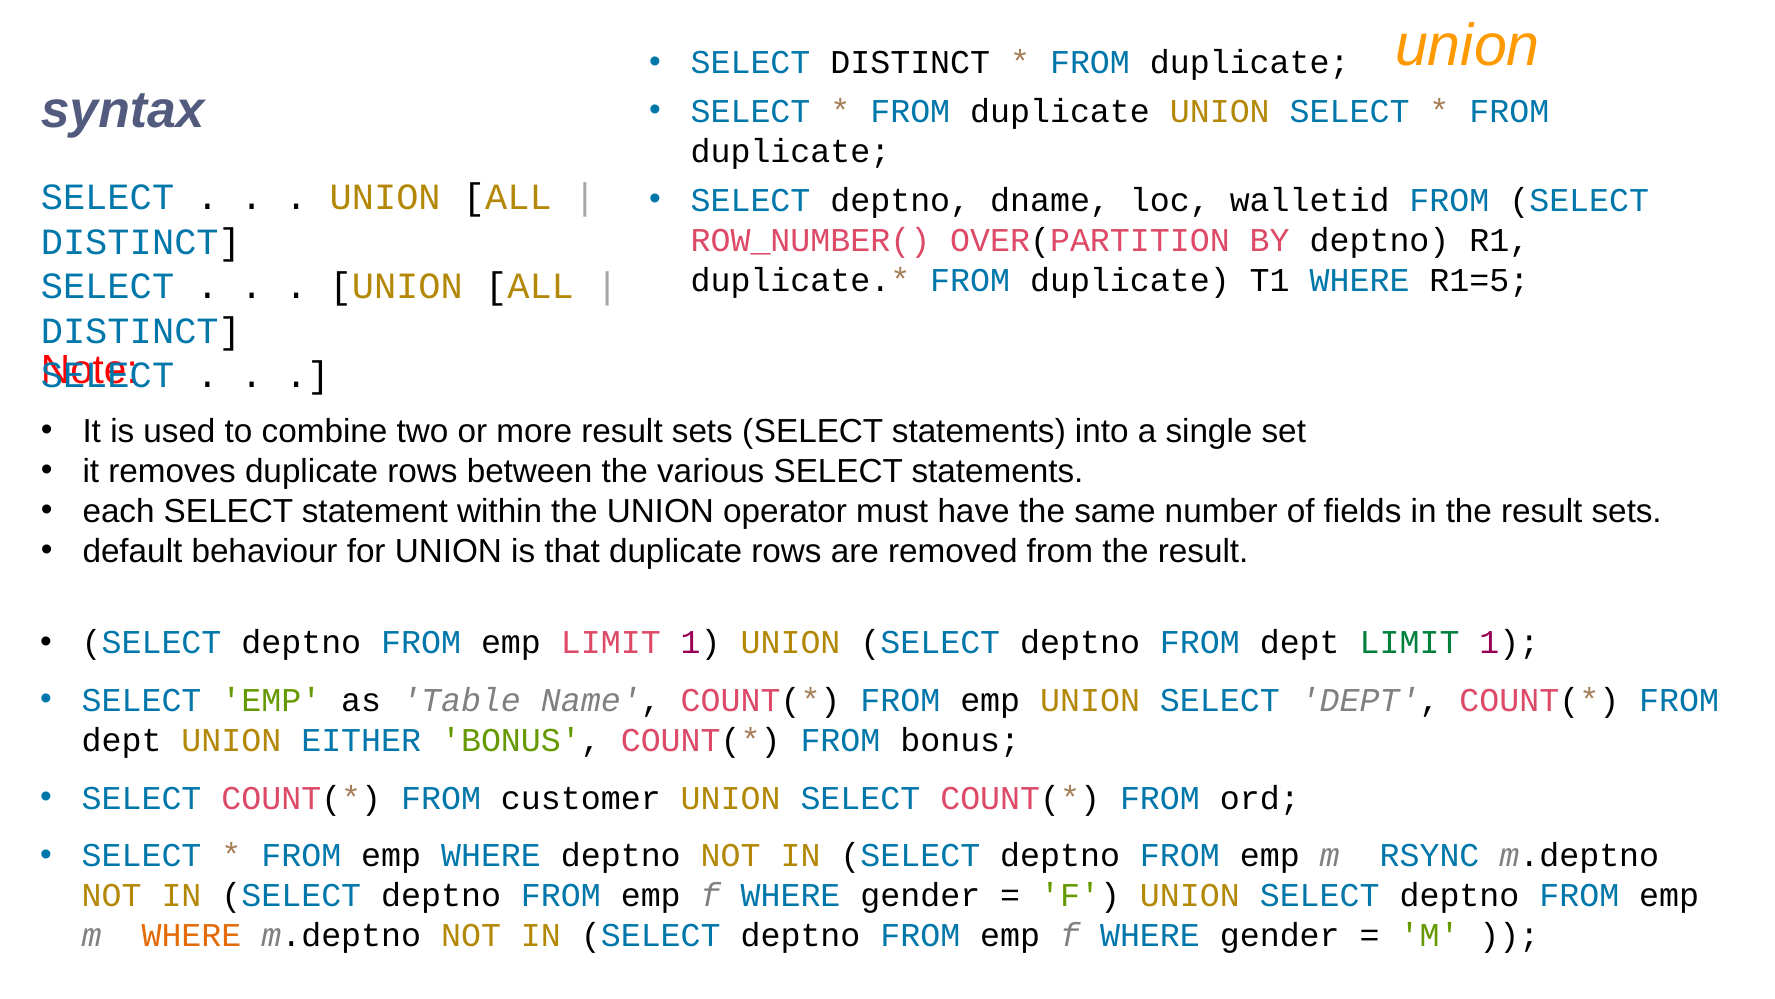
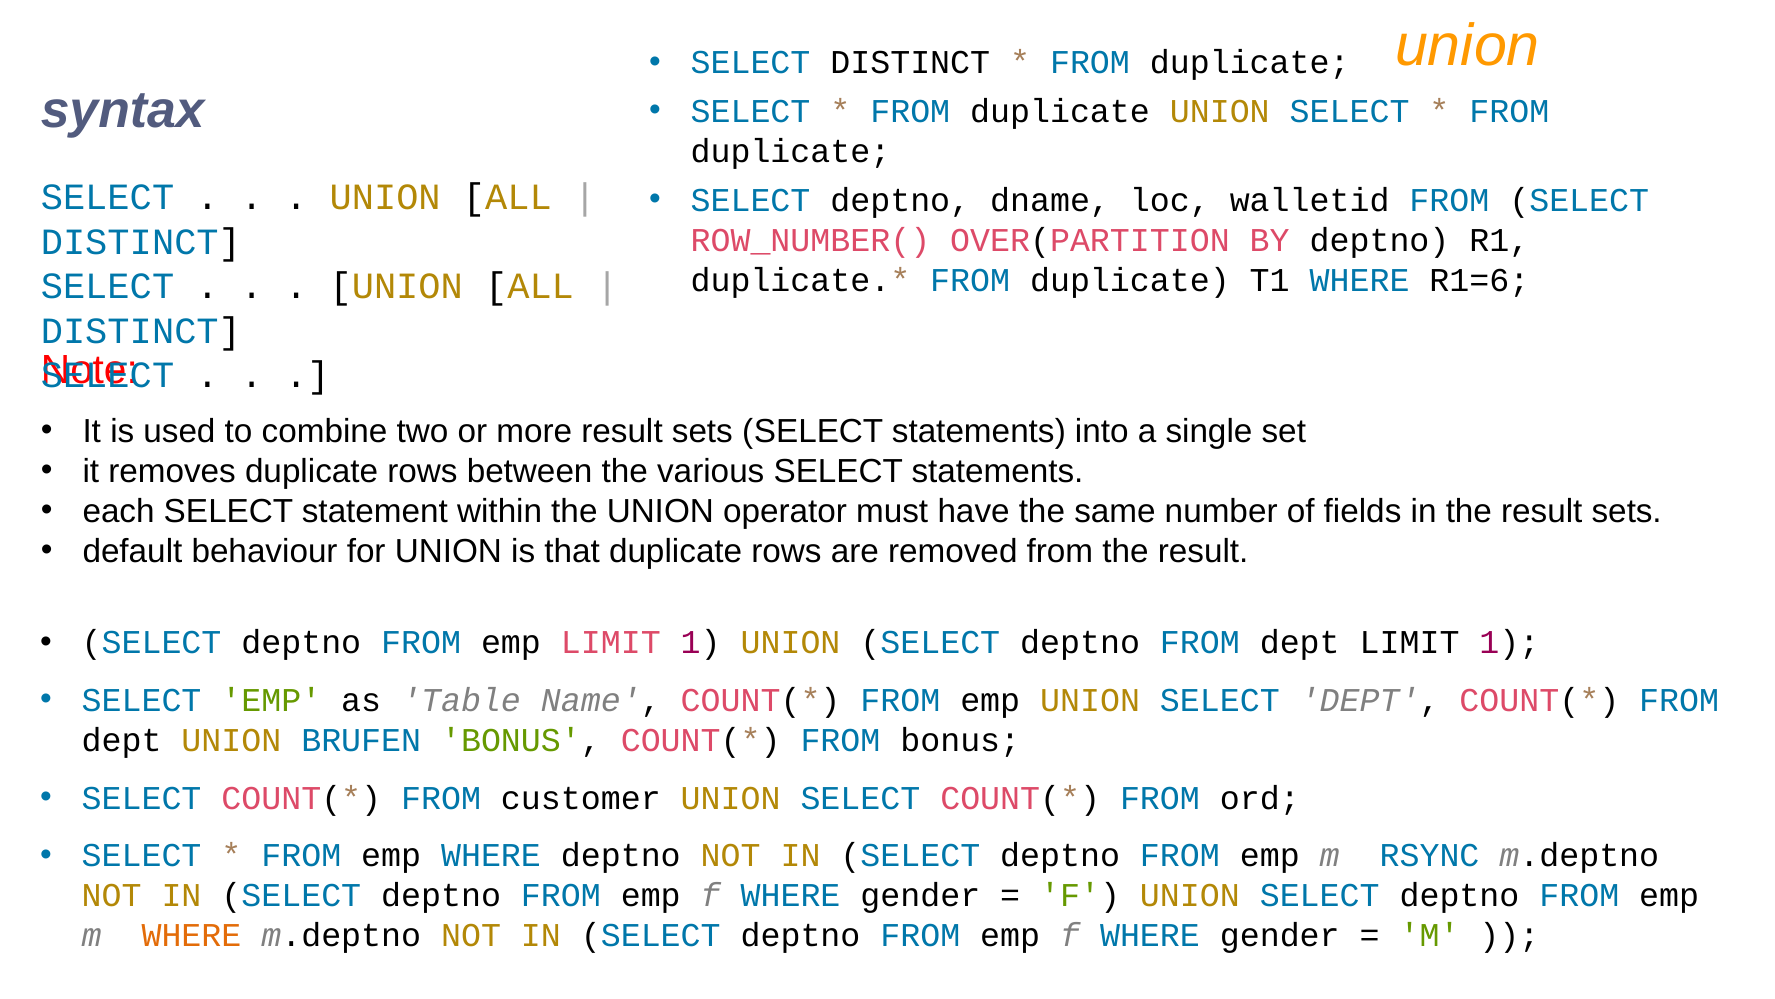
R1=5: R1=5 -> R1=6
LIMIT at (1410, 643) colour: green -> black
EITHER: EITHER -> BRUFEN
